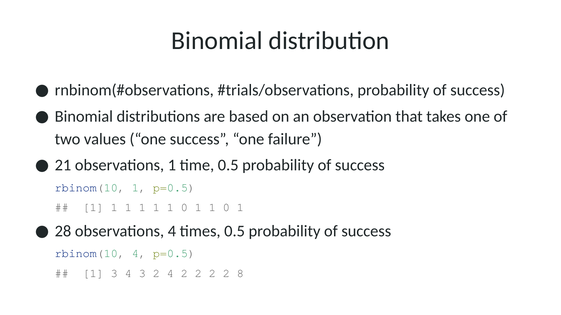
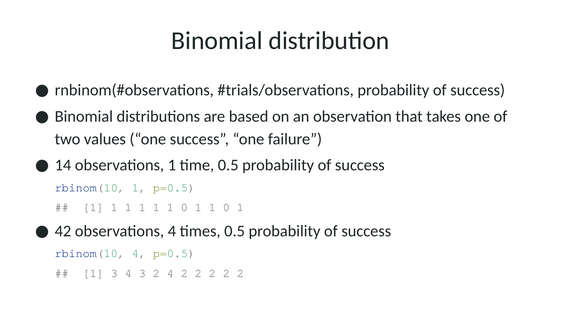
21: 21 -> 14
28: 28 -> 42
8 at (240, 274): 8 -> 2
